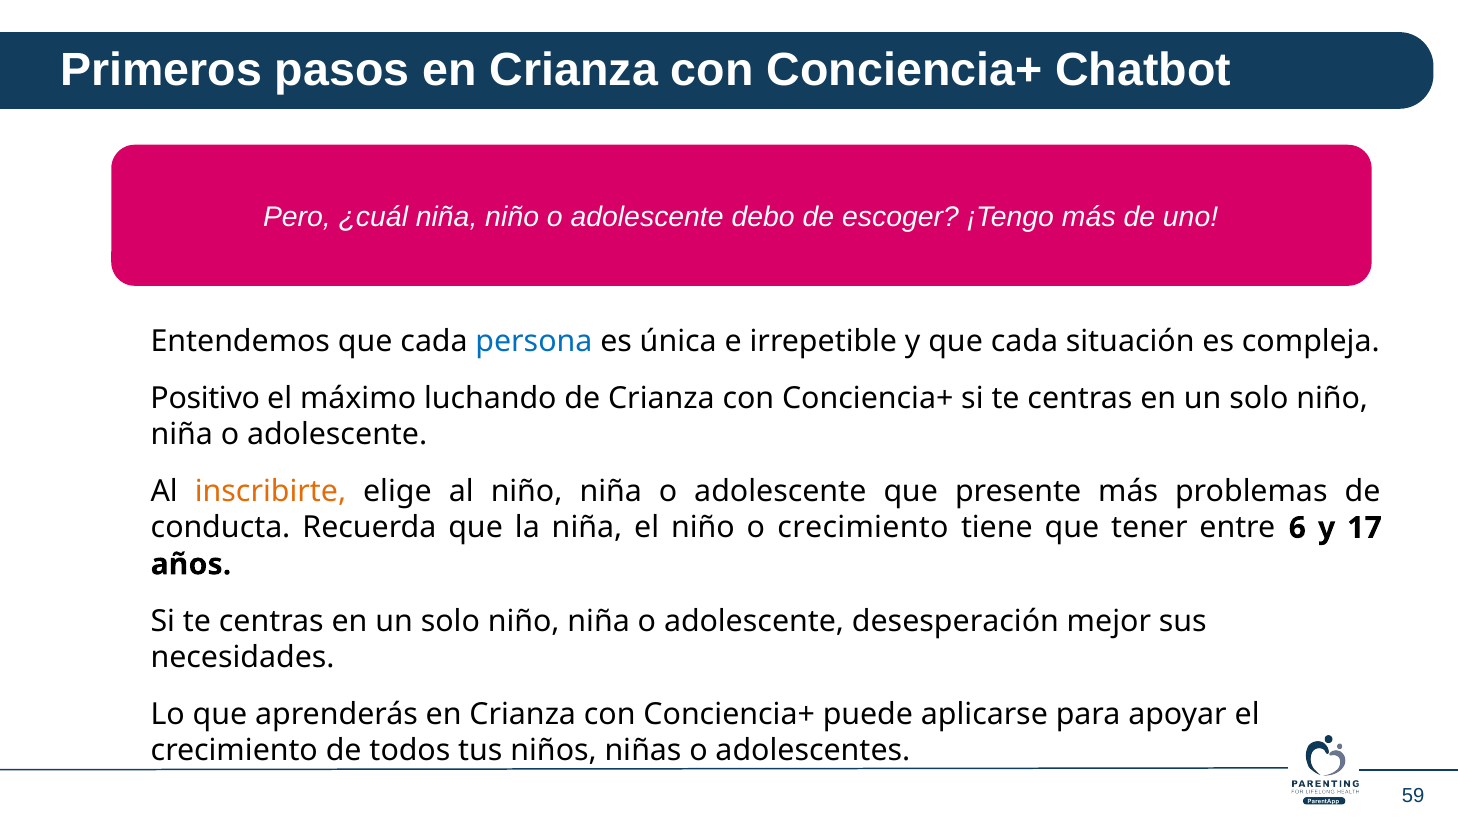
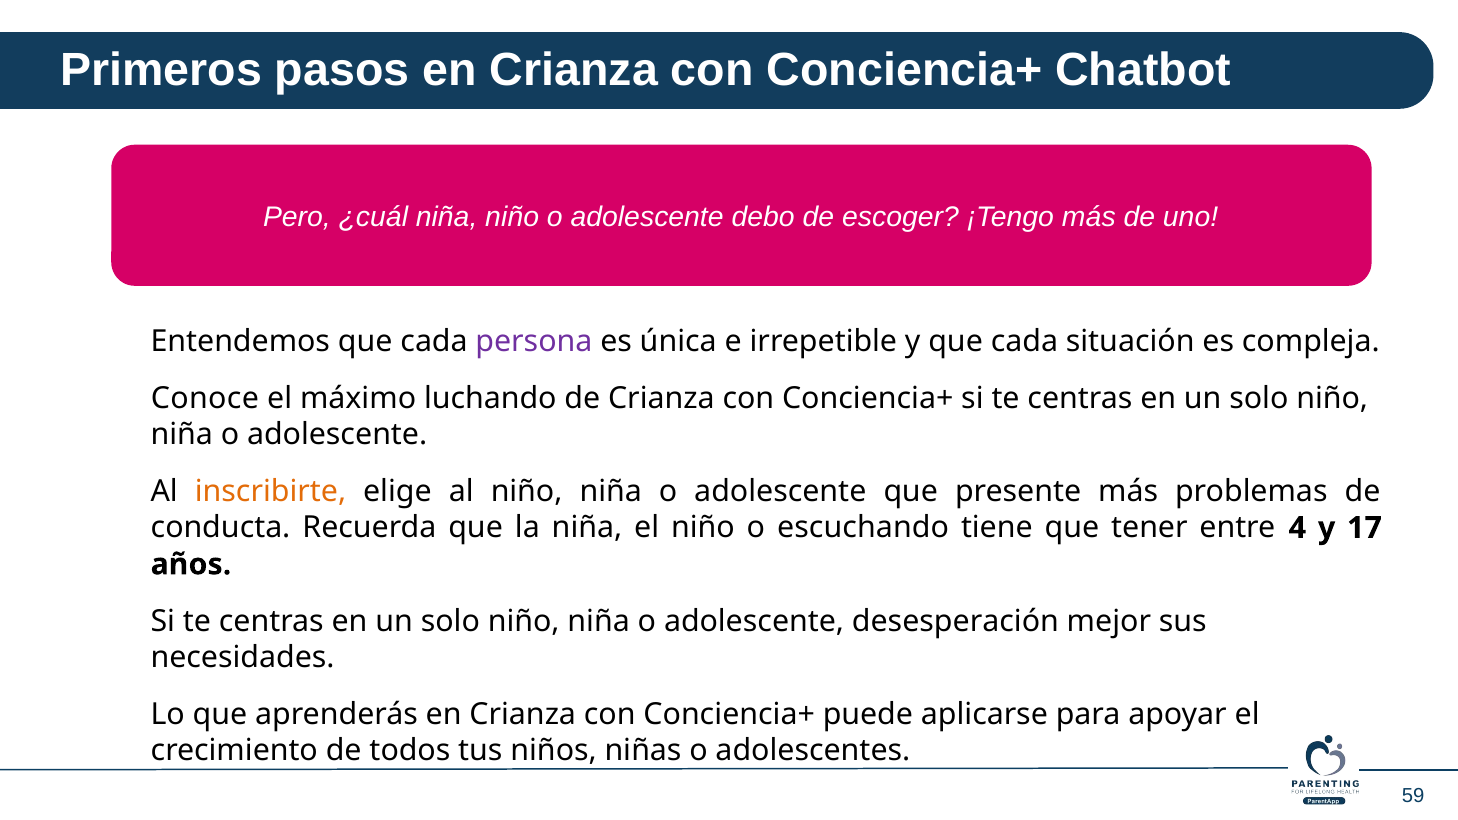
persona colour: blue -> purple
Positivo: Positivo -> Conoce
o crecimiento: crecimiento -> escuchando
6: 6 -> 4
